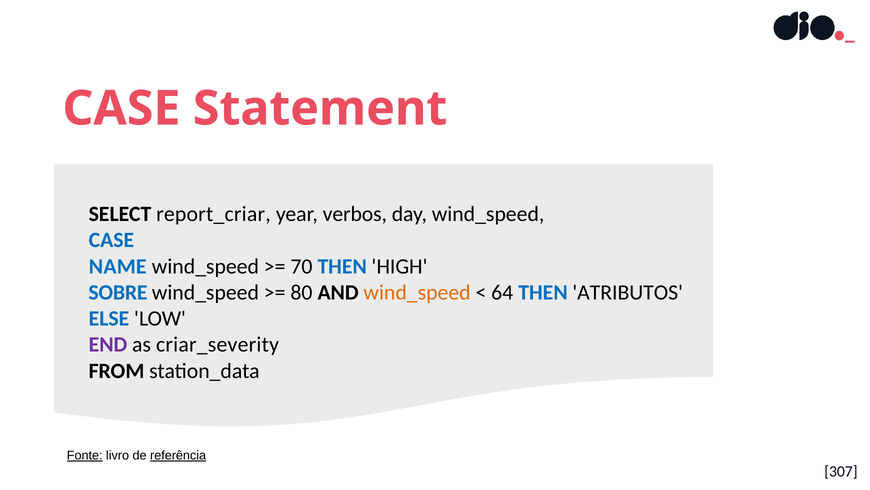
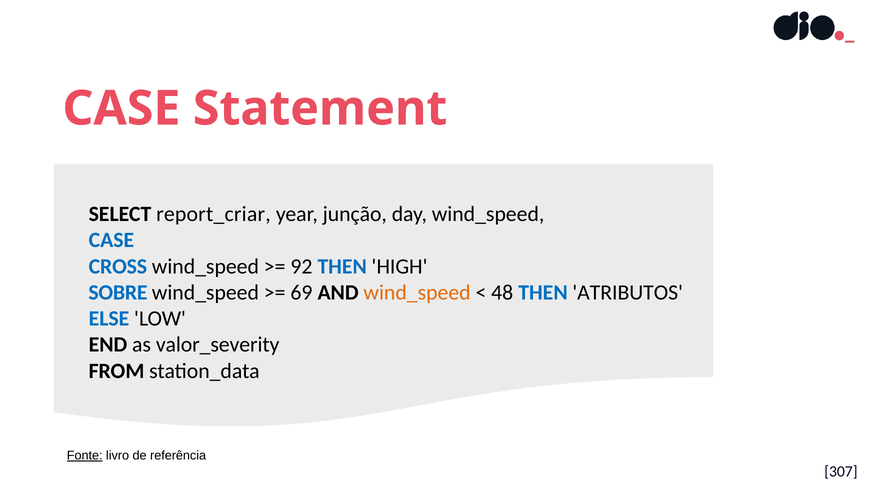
verbos: verbos -> junção
NAME: NAME -> CROSS
70: 70 -> 92
80: 80 -> 69
64: 64 -> 48
END colour: purple -> black
criar_severity: criar_severity -> valor_severity
referência underline: present -> none
